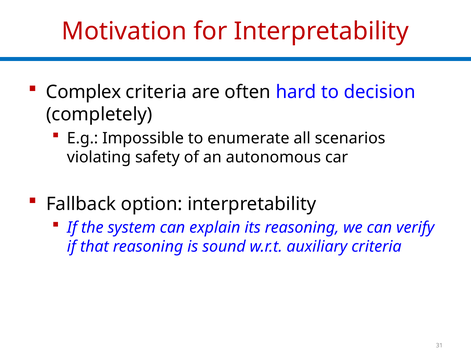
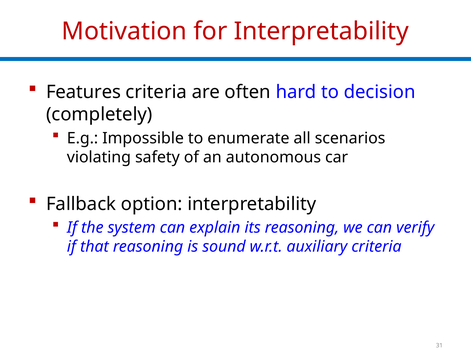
Complex: Complex -> Features
